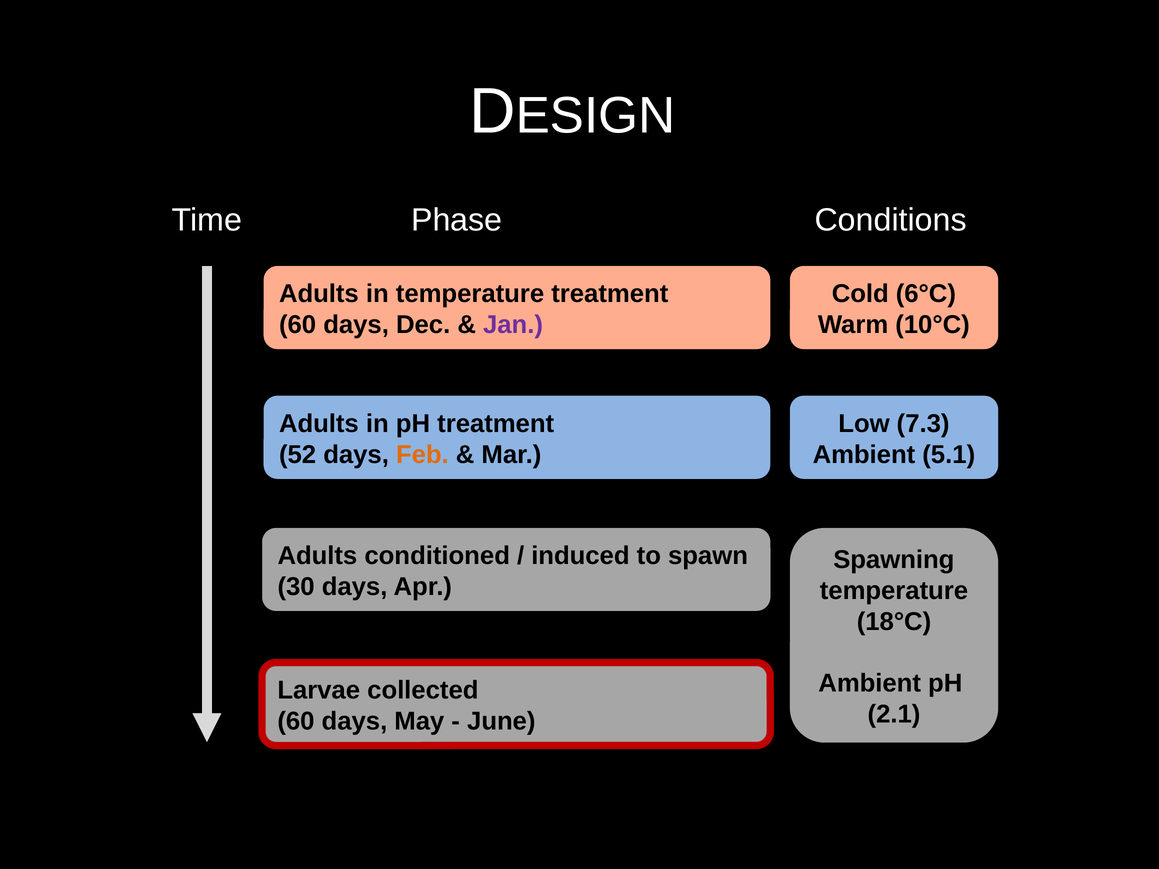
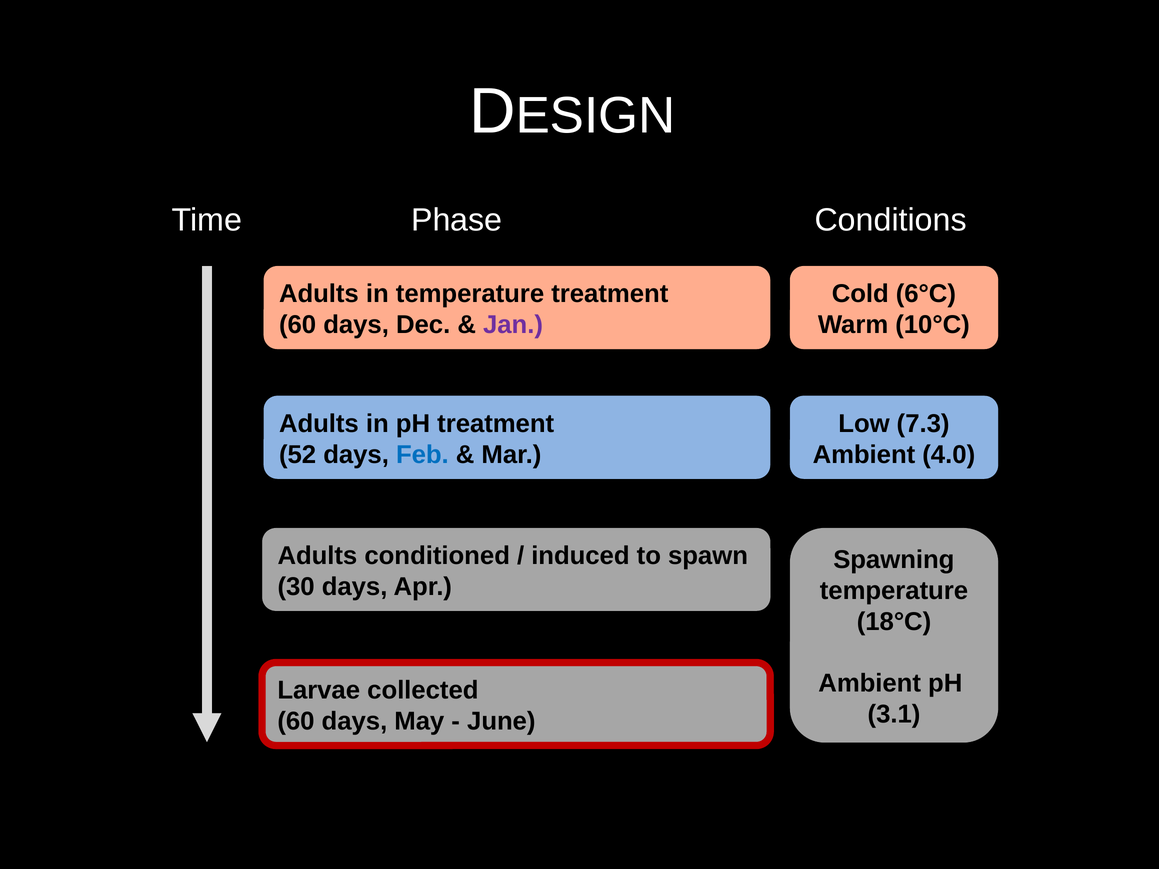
Feb colour: orange -> blue
5.1: 5.1 -> 4.0
2.1: 2.1 -> 3.1
